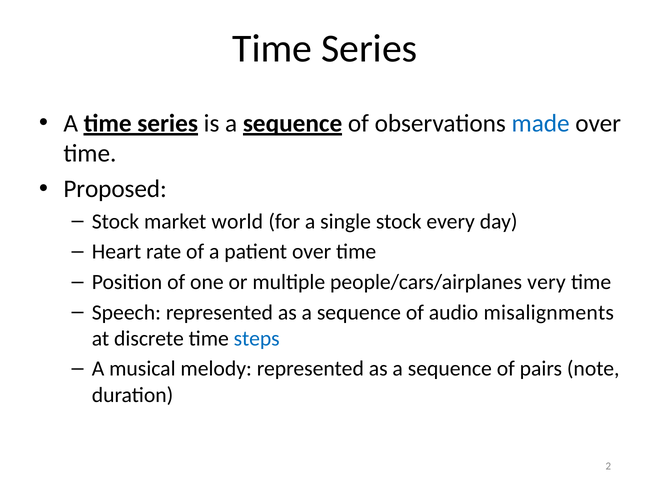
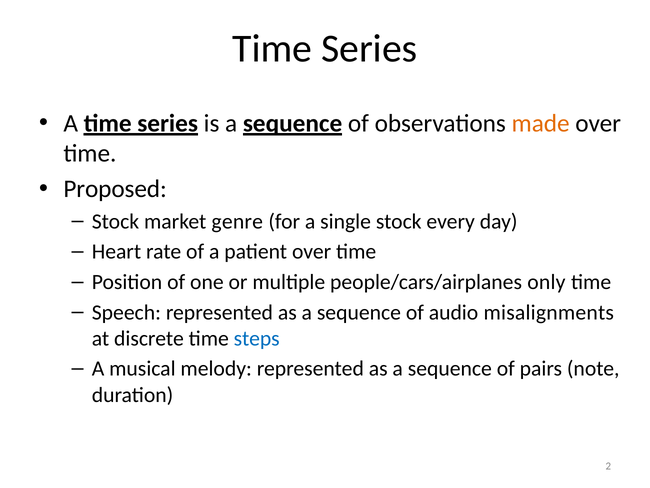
made colour: blue -> orange
world: world -> genre
very: very -> only
